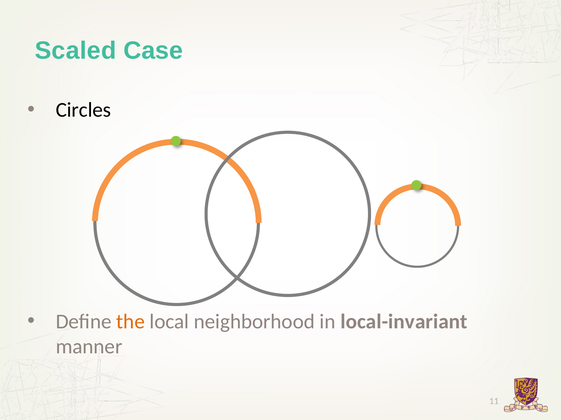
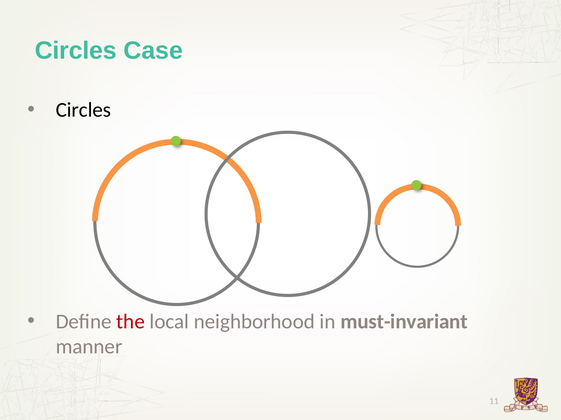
Scaled at (76, 51): Scaled -> Circles
the colour: orange -> red
local-invariant: local-invariant -> must-invariant
